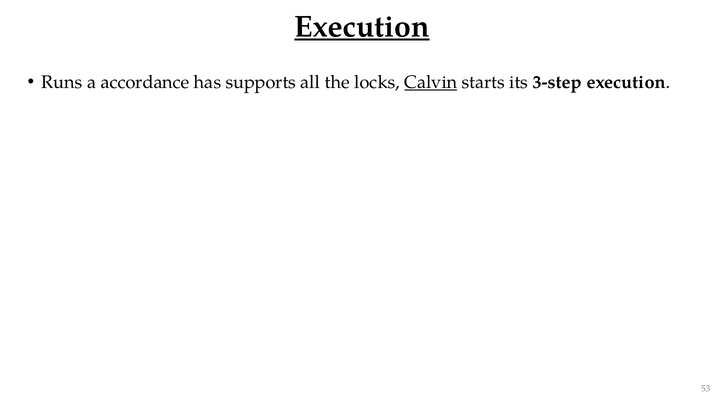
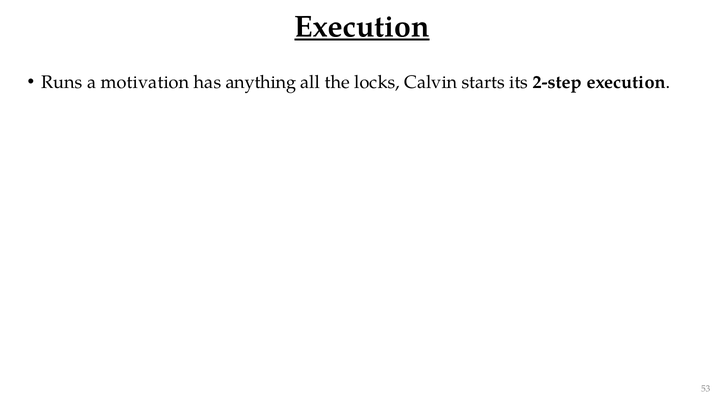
accordance: accordance -> motivation
supports: supports -> anything
Calvin underline: present -> none
3-step: 3-step -> 2-step
